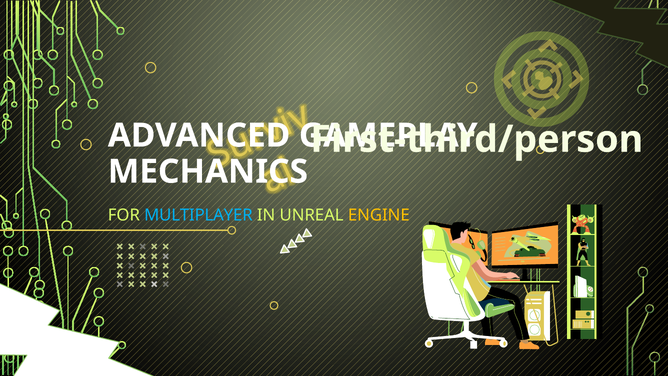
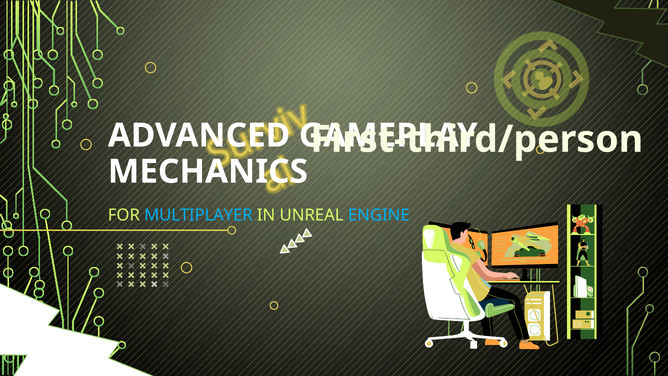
ENGINE colour: yellow -> light blue
